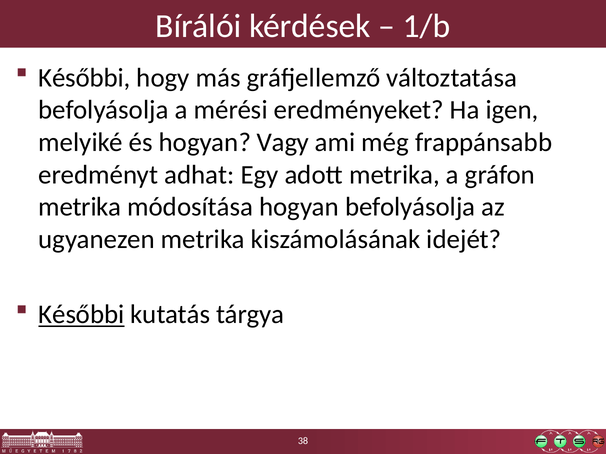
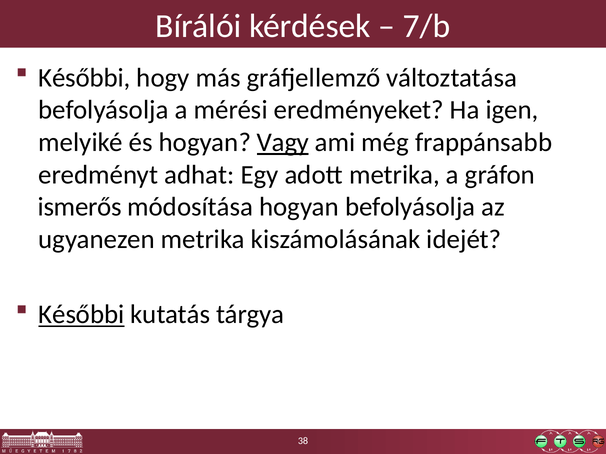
1/b: 1/b -> 7/b
Vagy underline: none -> present
metrika at (80, 207): metrika -> ismerős
